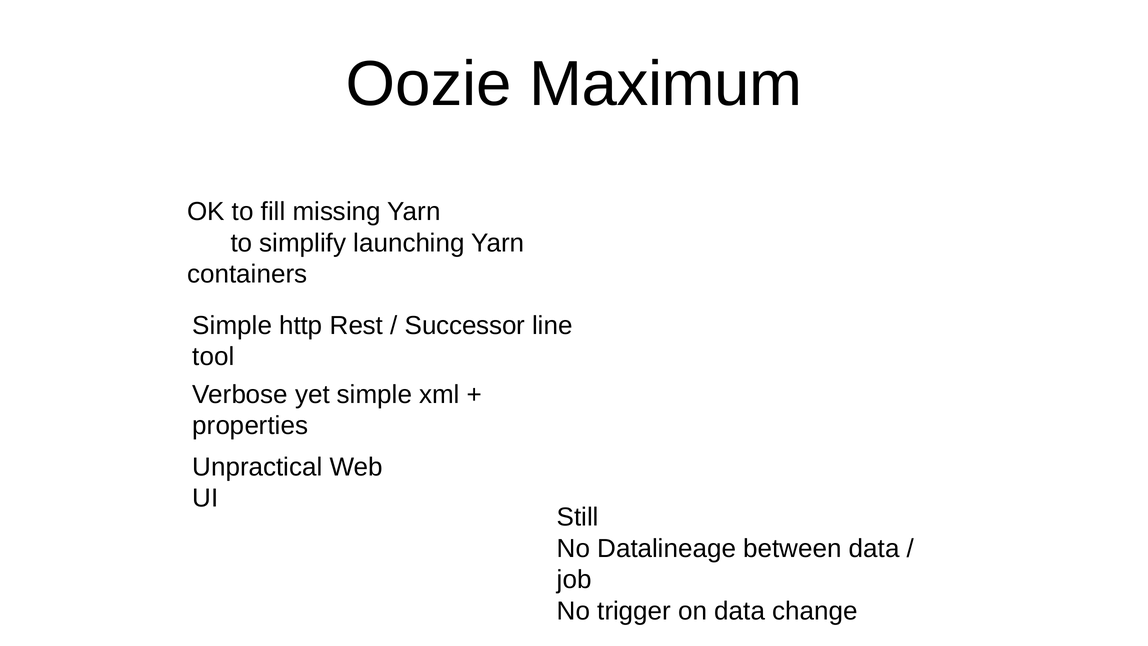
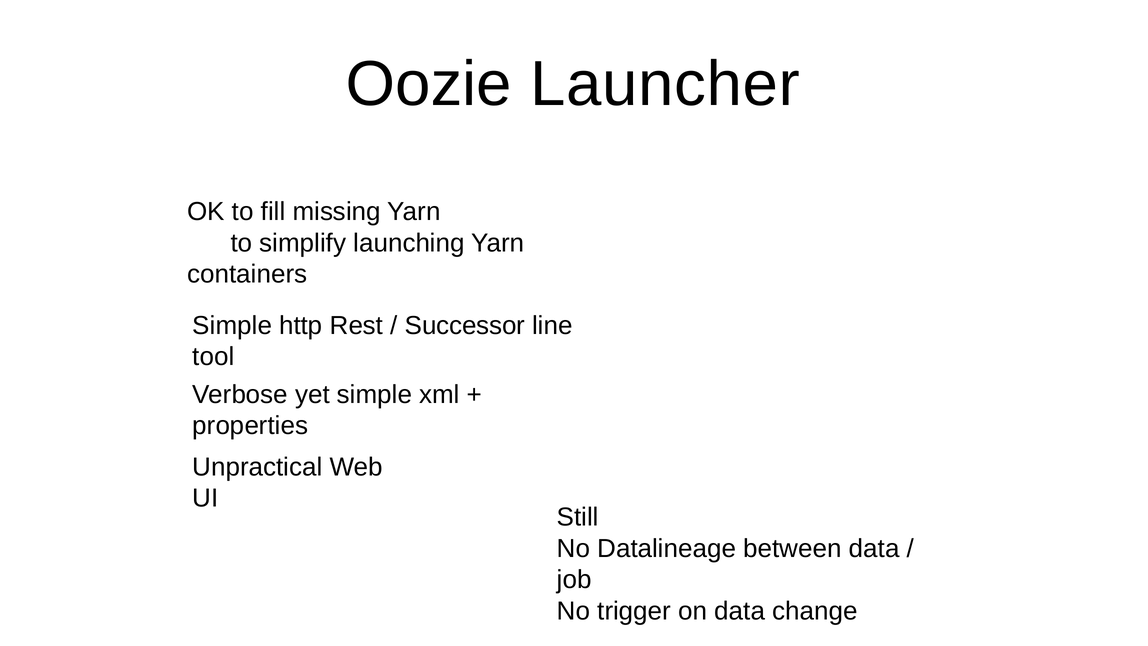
Maximum: Maximum -> Launcher
